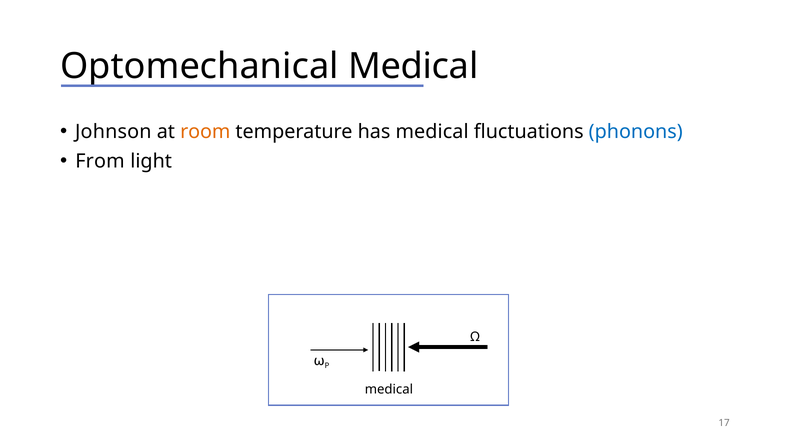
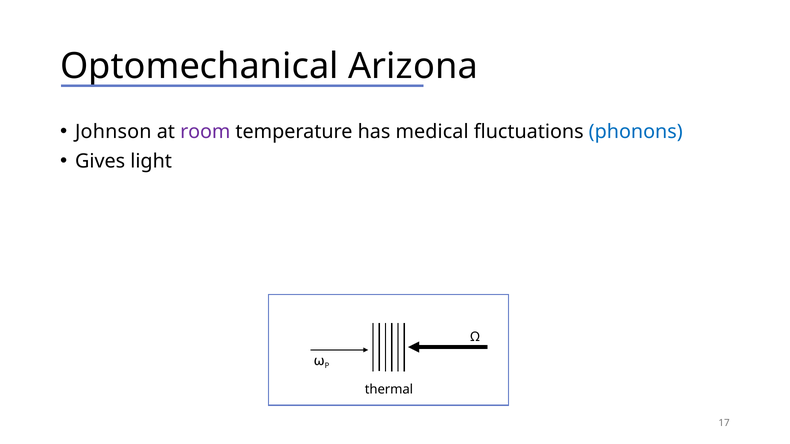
Medical at (413, 66): Medical -> Arizona
room colour: orange -> purple
From: From -> Gives
medical at (389, 390): medical -> thermal
